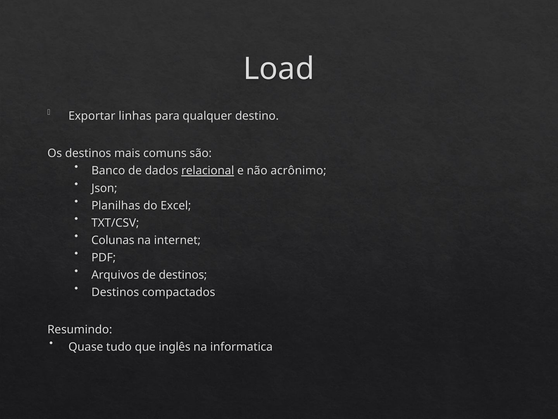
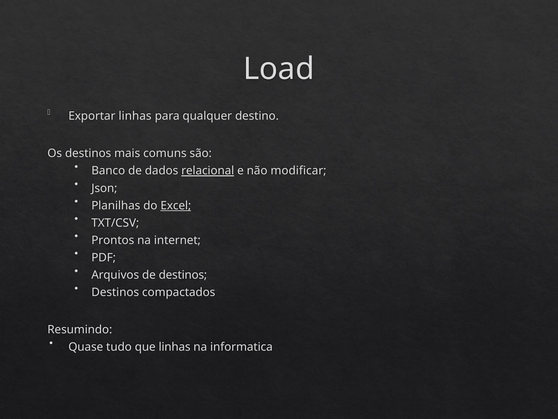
acrônimo: acrônimo -> modificar
Excel underline: none -> present
Colunas: Colunas -> Prontos
que inglês: inglês -> linhas
